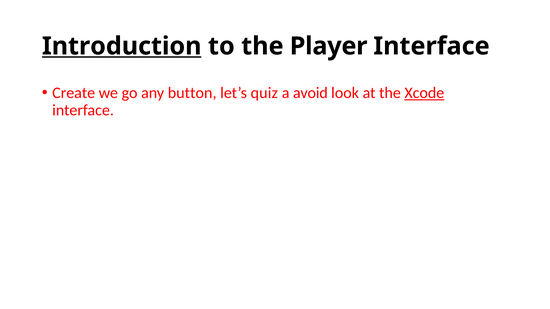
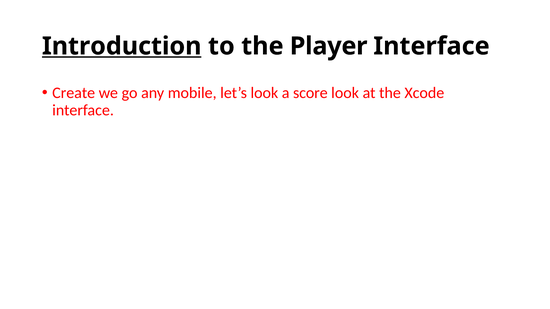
button: button -> mobile
let’s quiz: quiz -> look
avoid: avoid -> score
Xcode underline: present -> none
